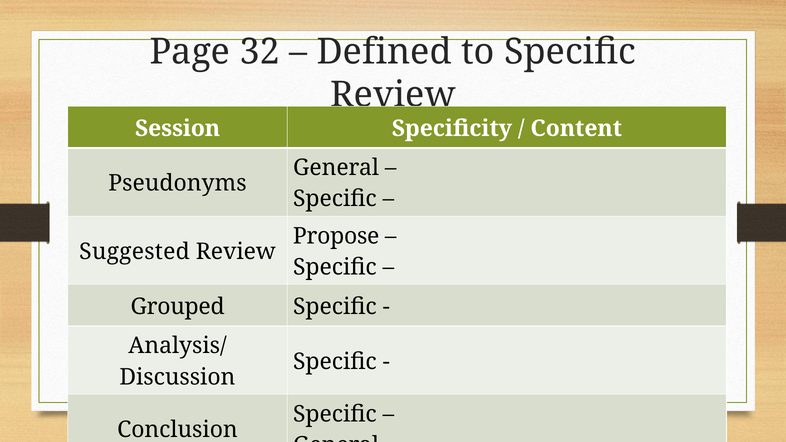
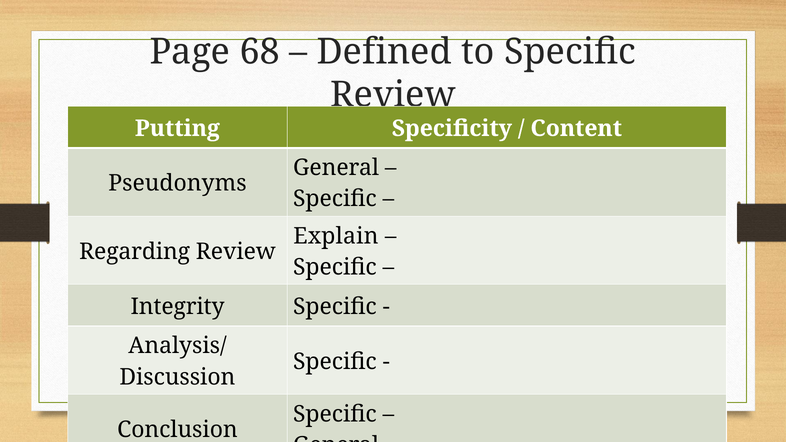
32: 32 -> 68
Session: Session -> Putting
Propose: Propose -> Explain
Suggested: Suggested -> Regarding
Grouped: Grouped -> Integrity
